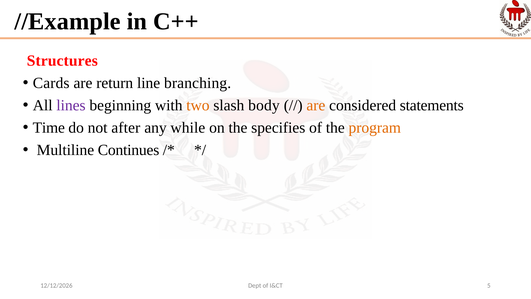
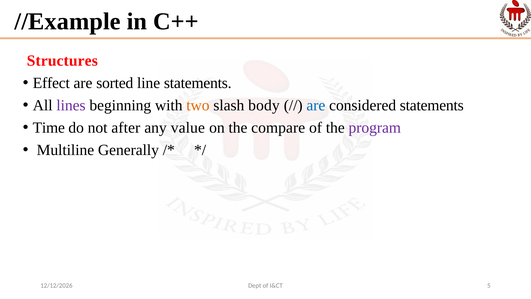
Cards: Cards -> Effect
return: return -> sorted
line branching: branching -> statements
are at (316, 105) colour: orange -> blue
while: while -> value
specifies: specifies -> compare
program colour: orange -> purple
Continues: Continues -> Generally
